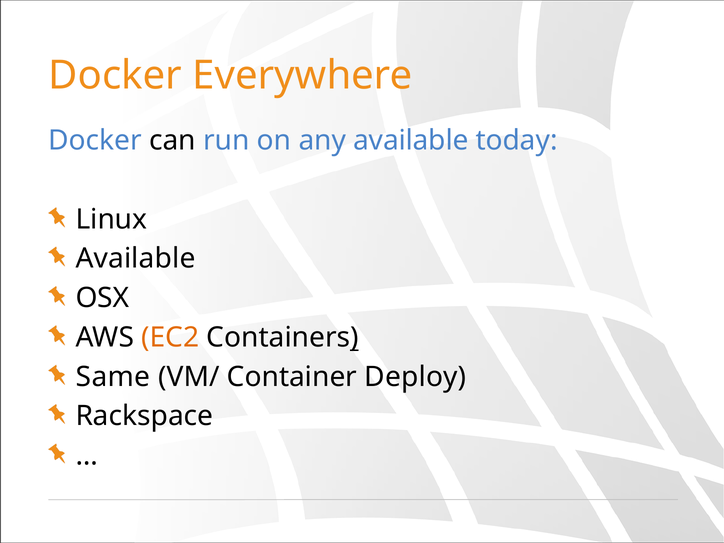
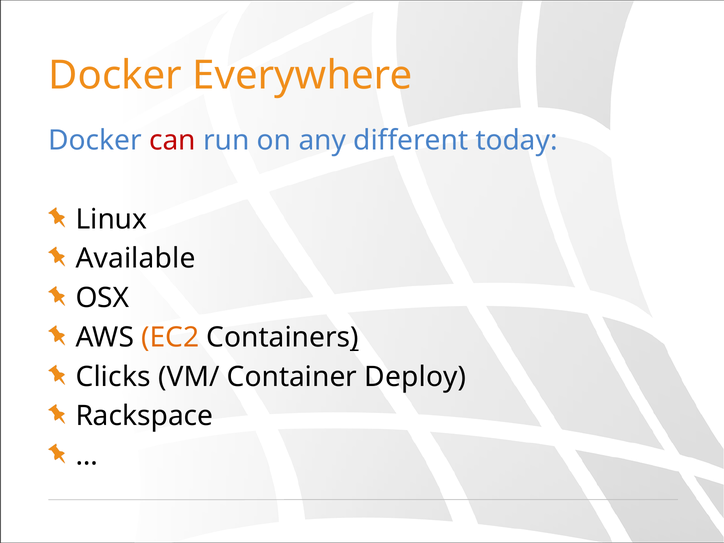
can colour: black -> red
any available: available -> different
Same: Same -> Clicks
